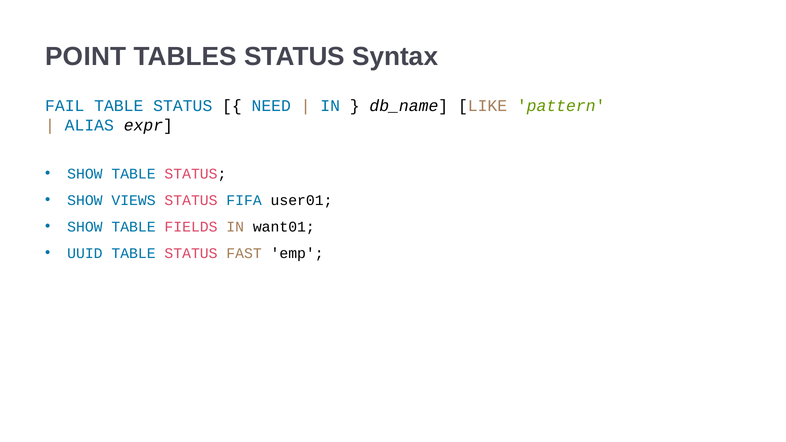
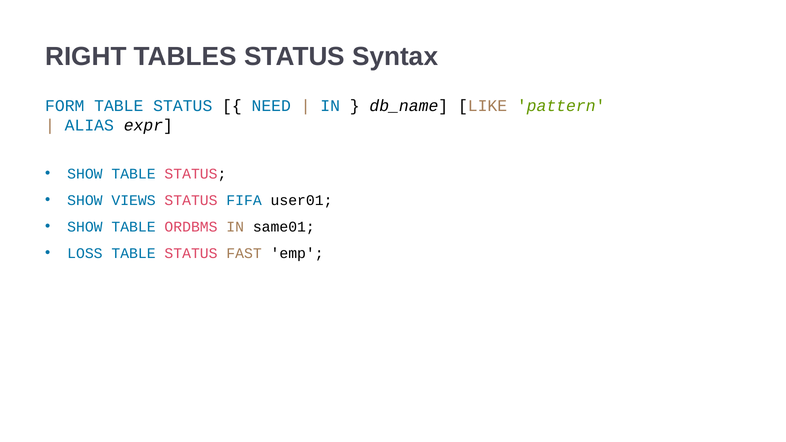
POINT: POINT -> RIGHT
FAIL: FAIL -> FORM
FIELDS: FIELDS -> ORDBMS
want01: want01 -> same01
UUID: UUID -> LOSS
